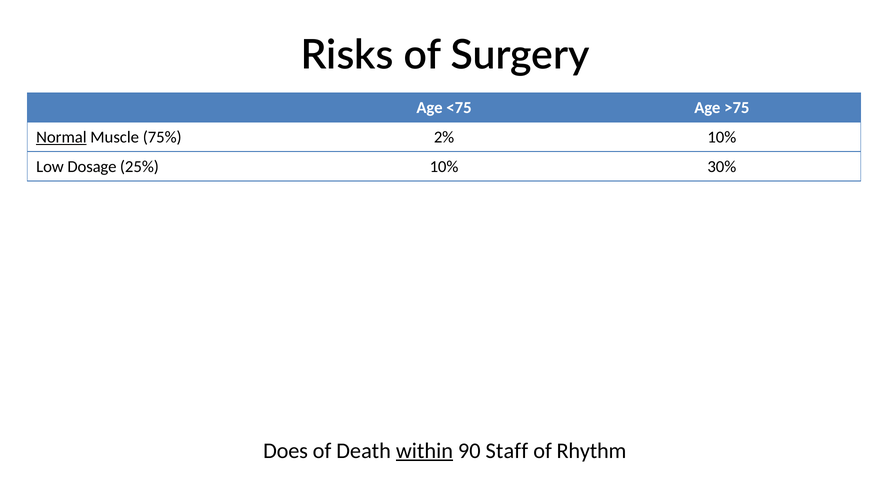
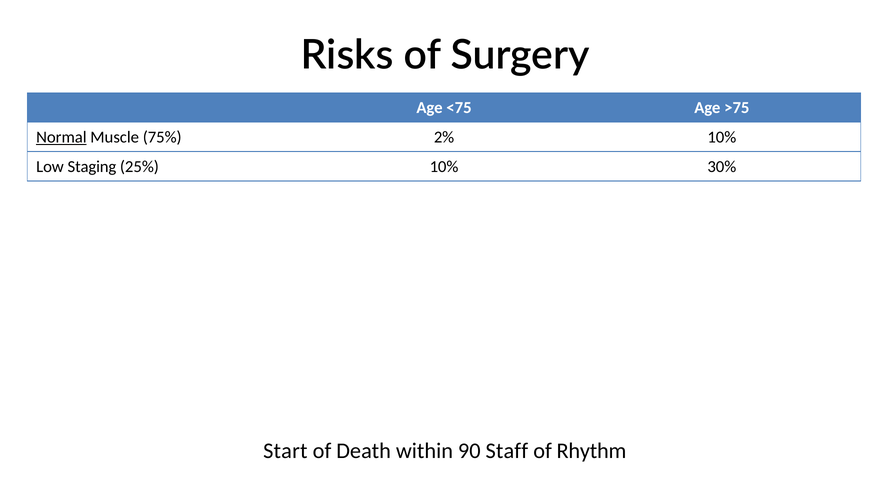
Dosage: Dosage -> Staging
Does: Does -> Start
within underline: present -> none
